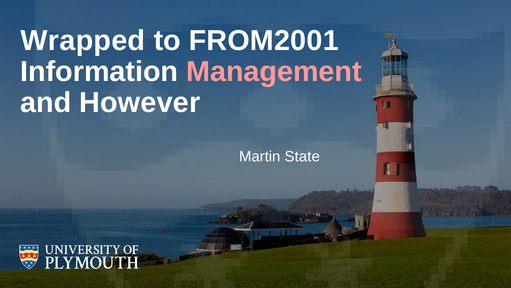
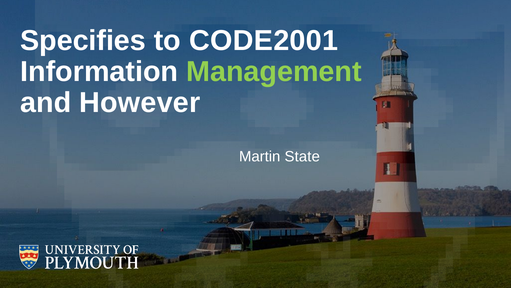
Wrapped: Wrapped -> Specifies
FROM2001: FROM2001 -> CODE2001
Management colour: pink -> light green
